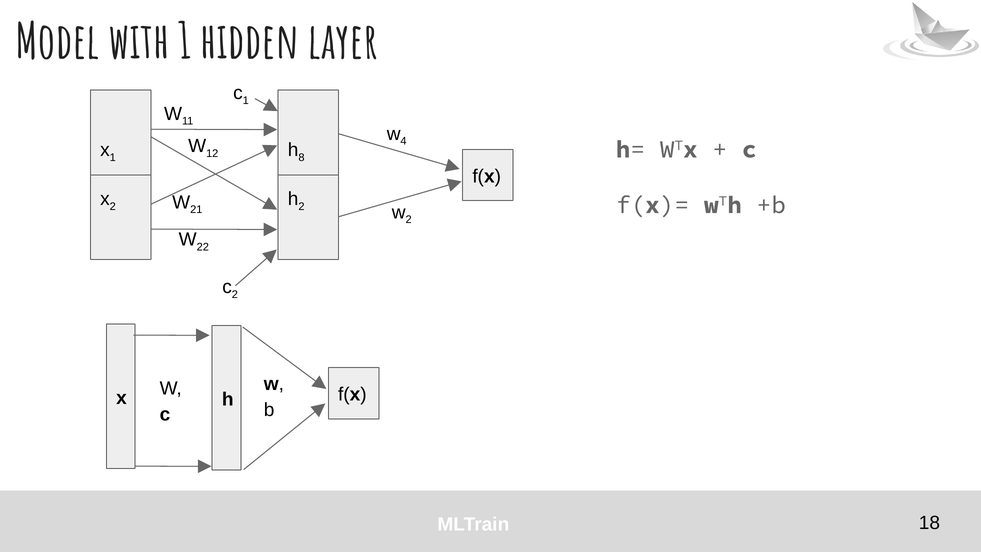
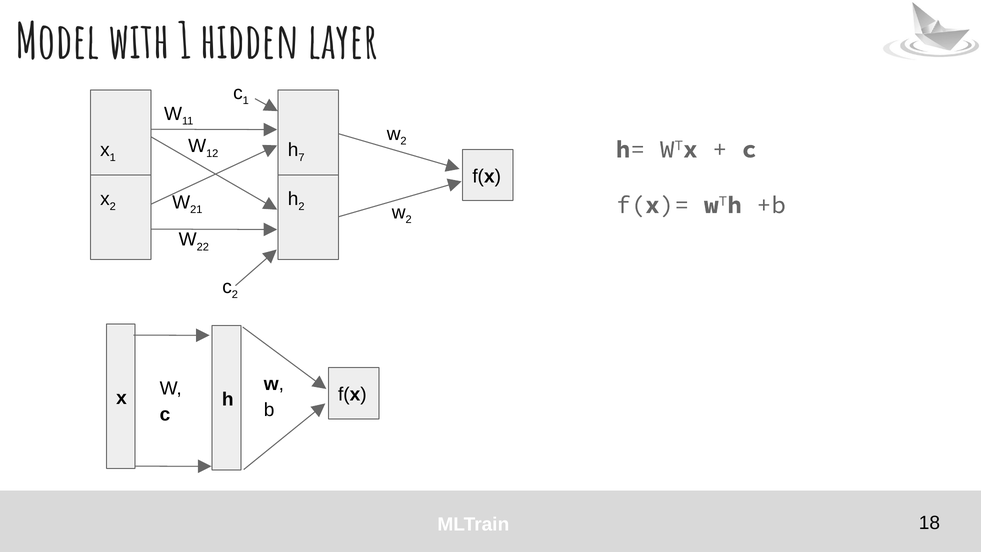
4 at (404, 141): 4 -> 2
8: 8 -> 7
